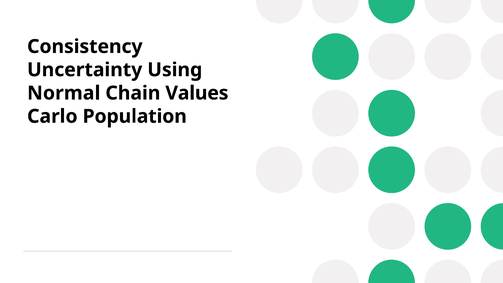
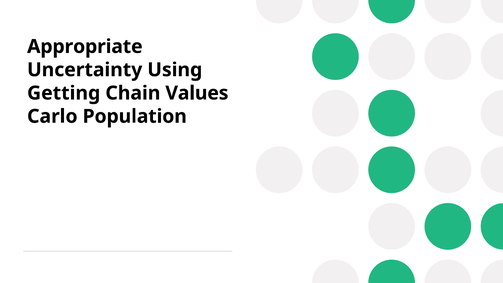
Consistency: Consistency -> Appropriate
Normal: Normal -> Getting
